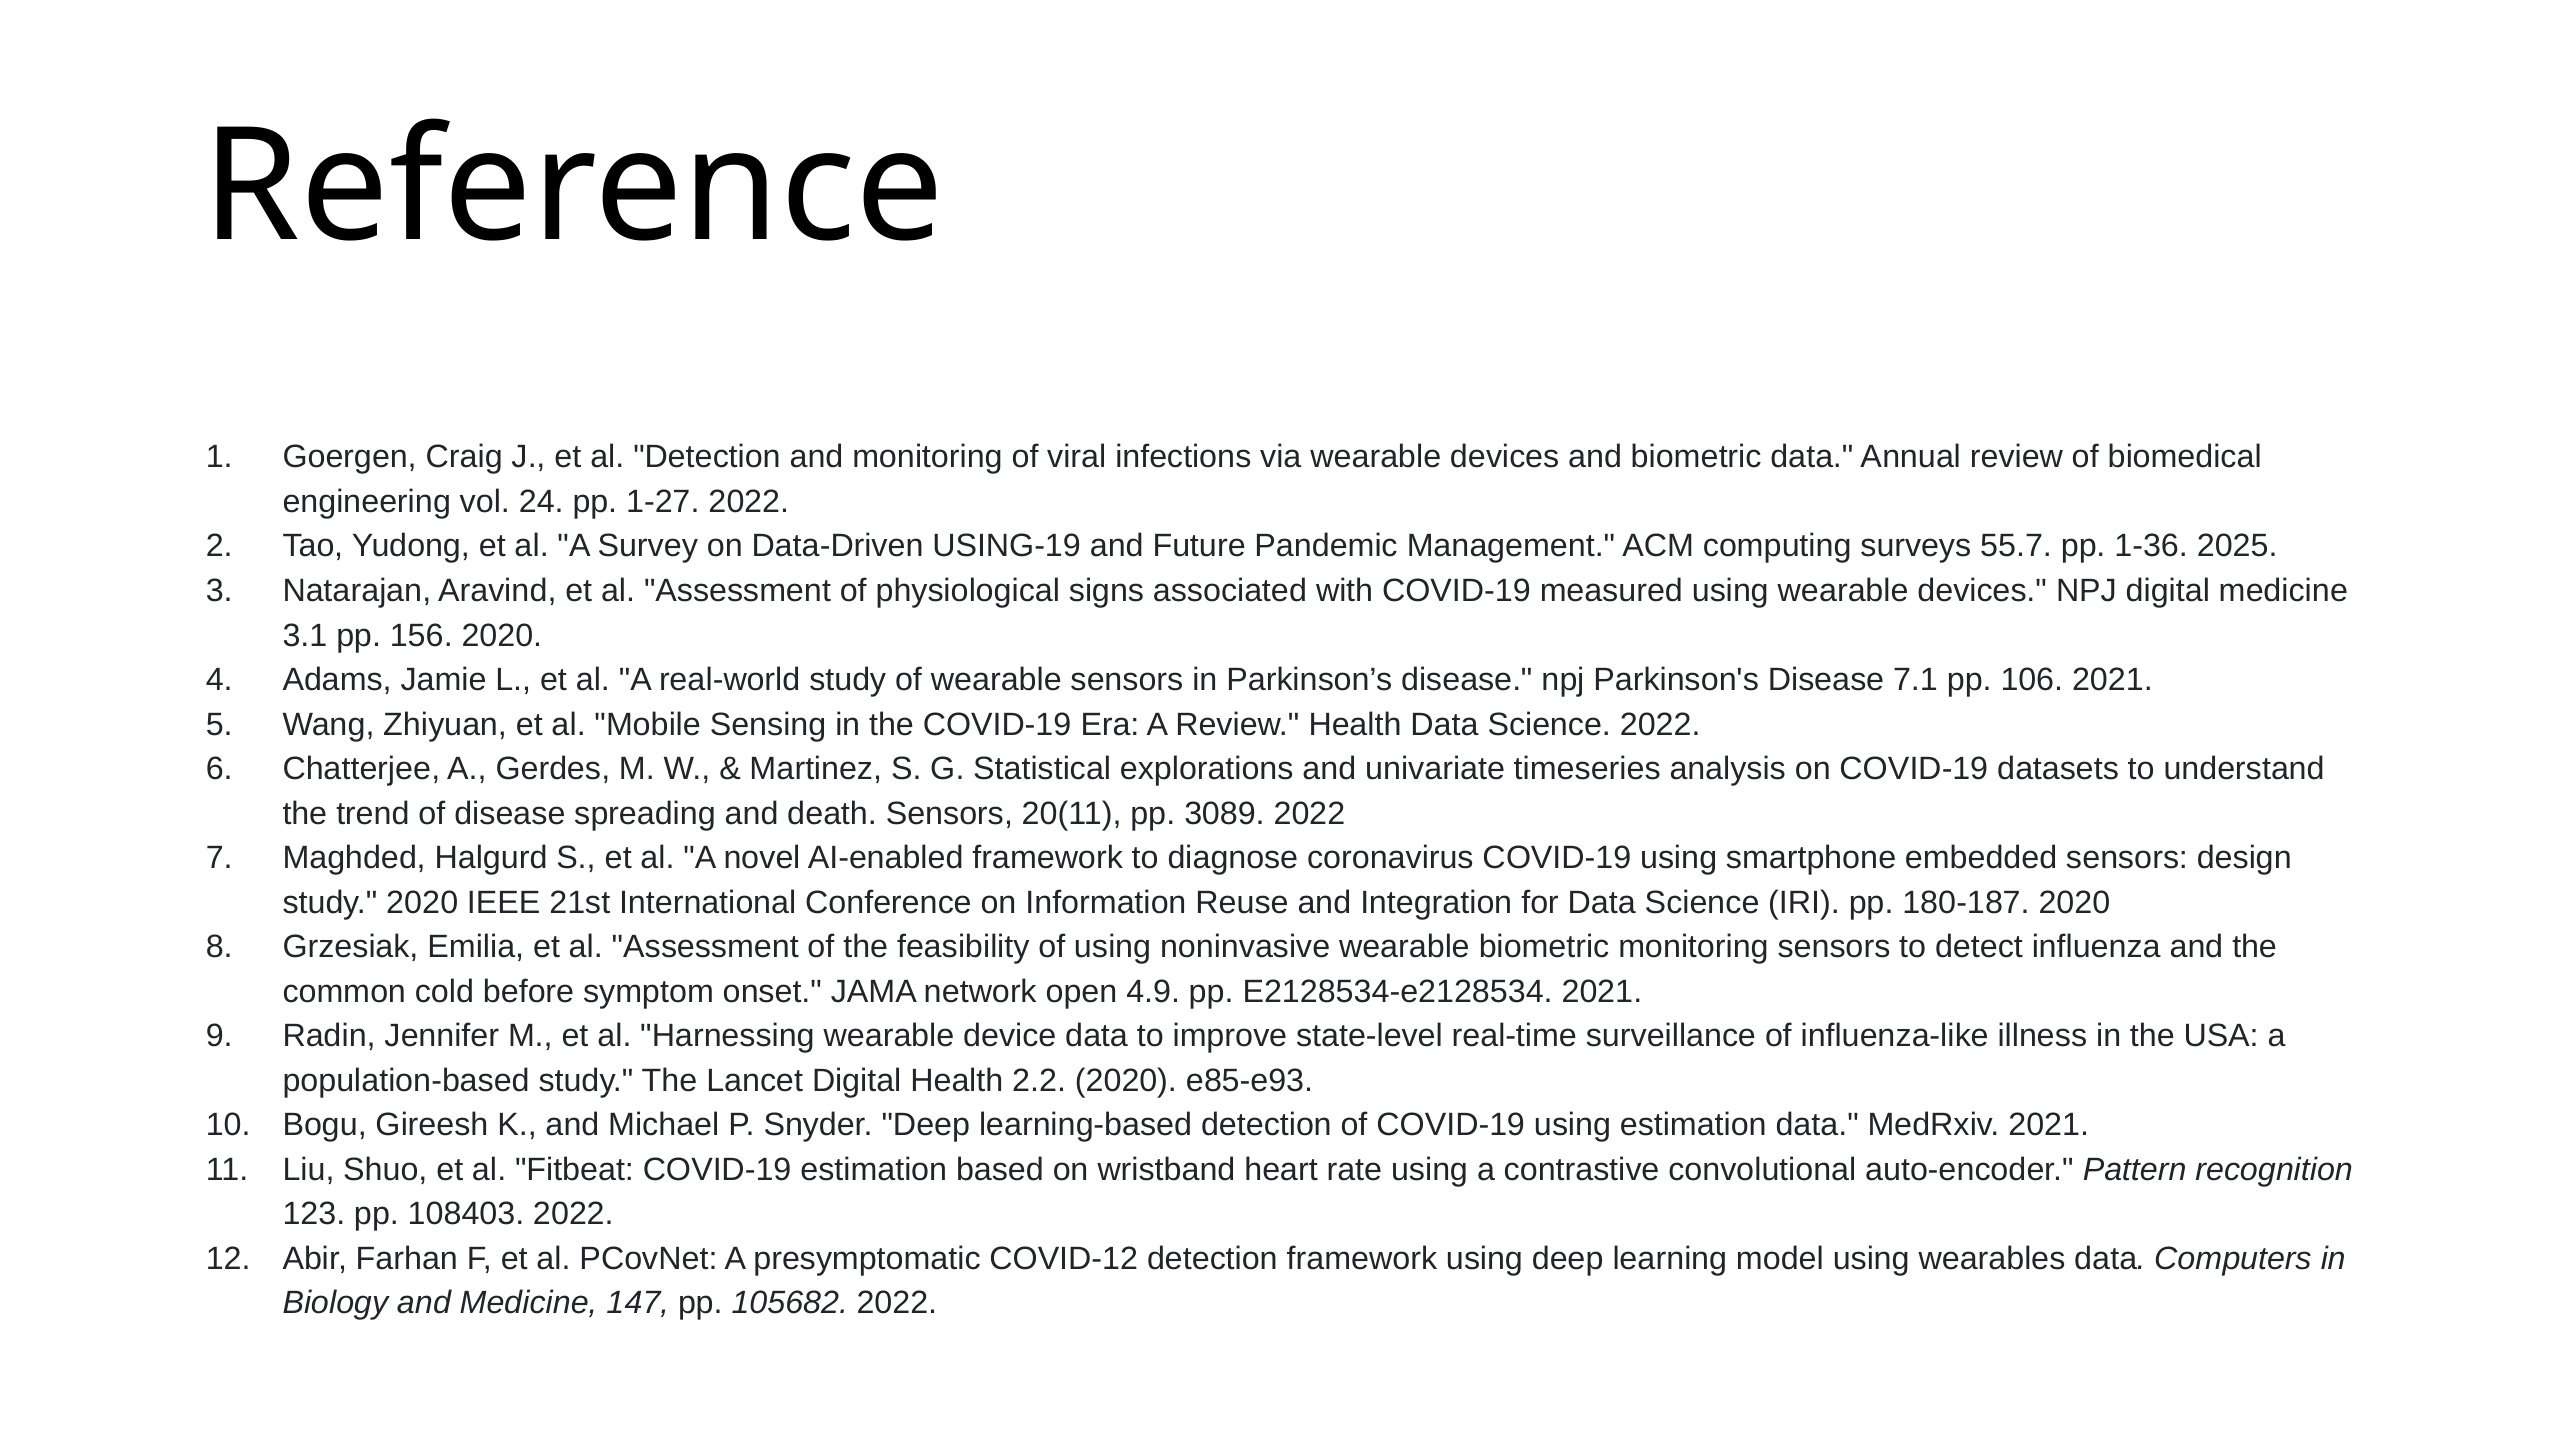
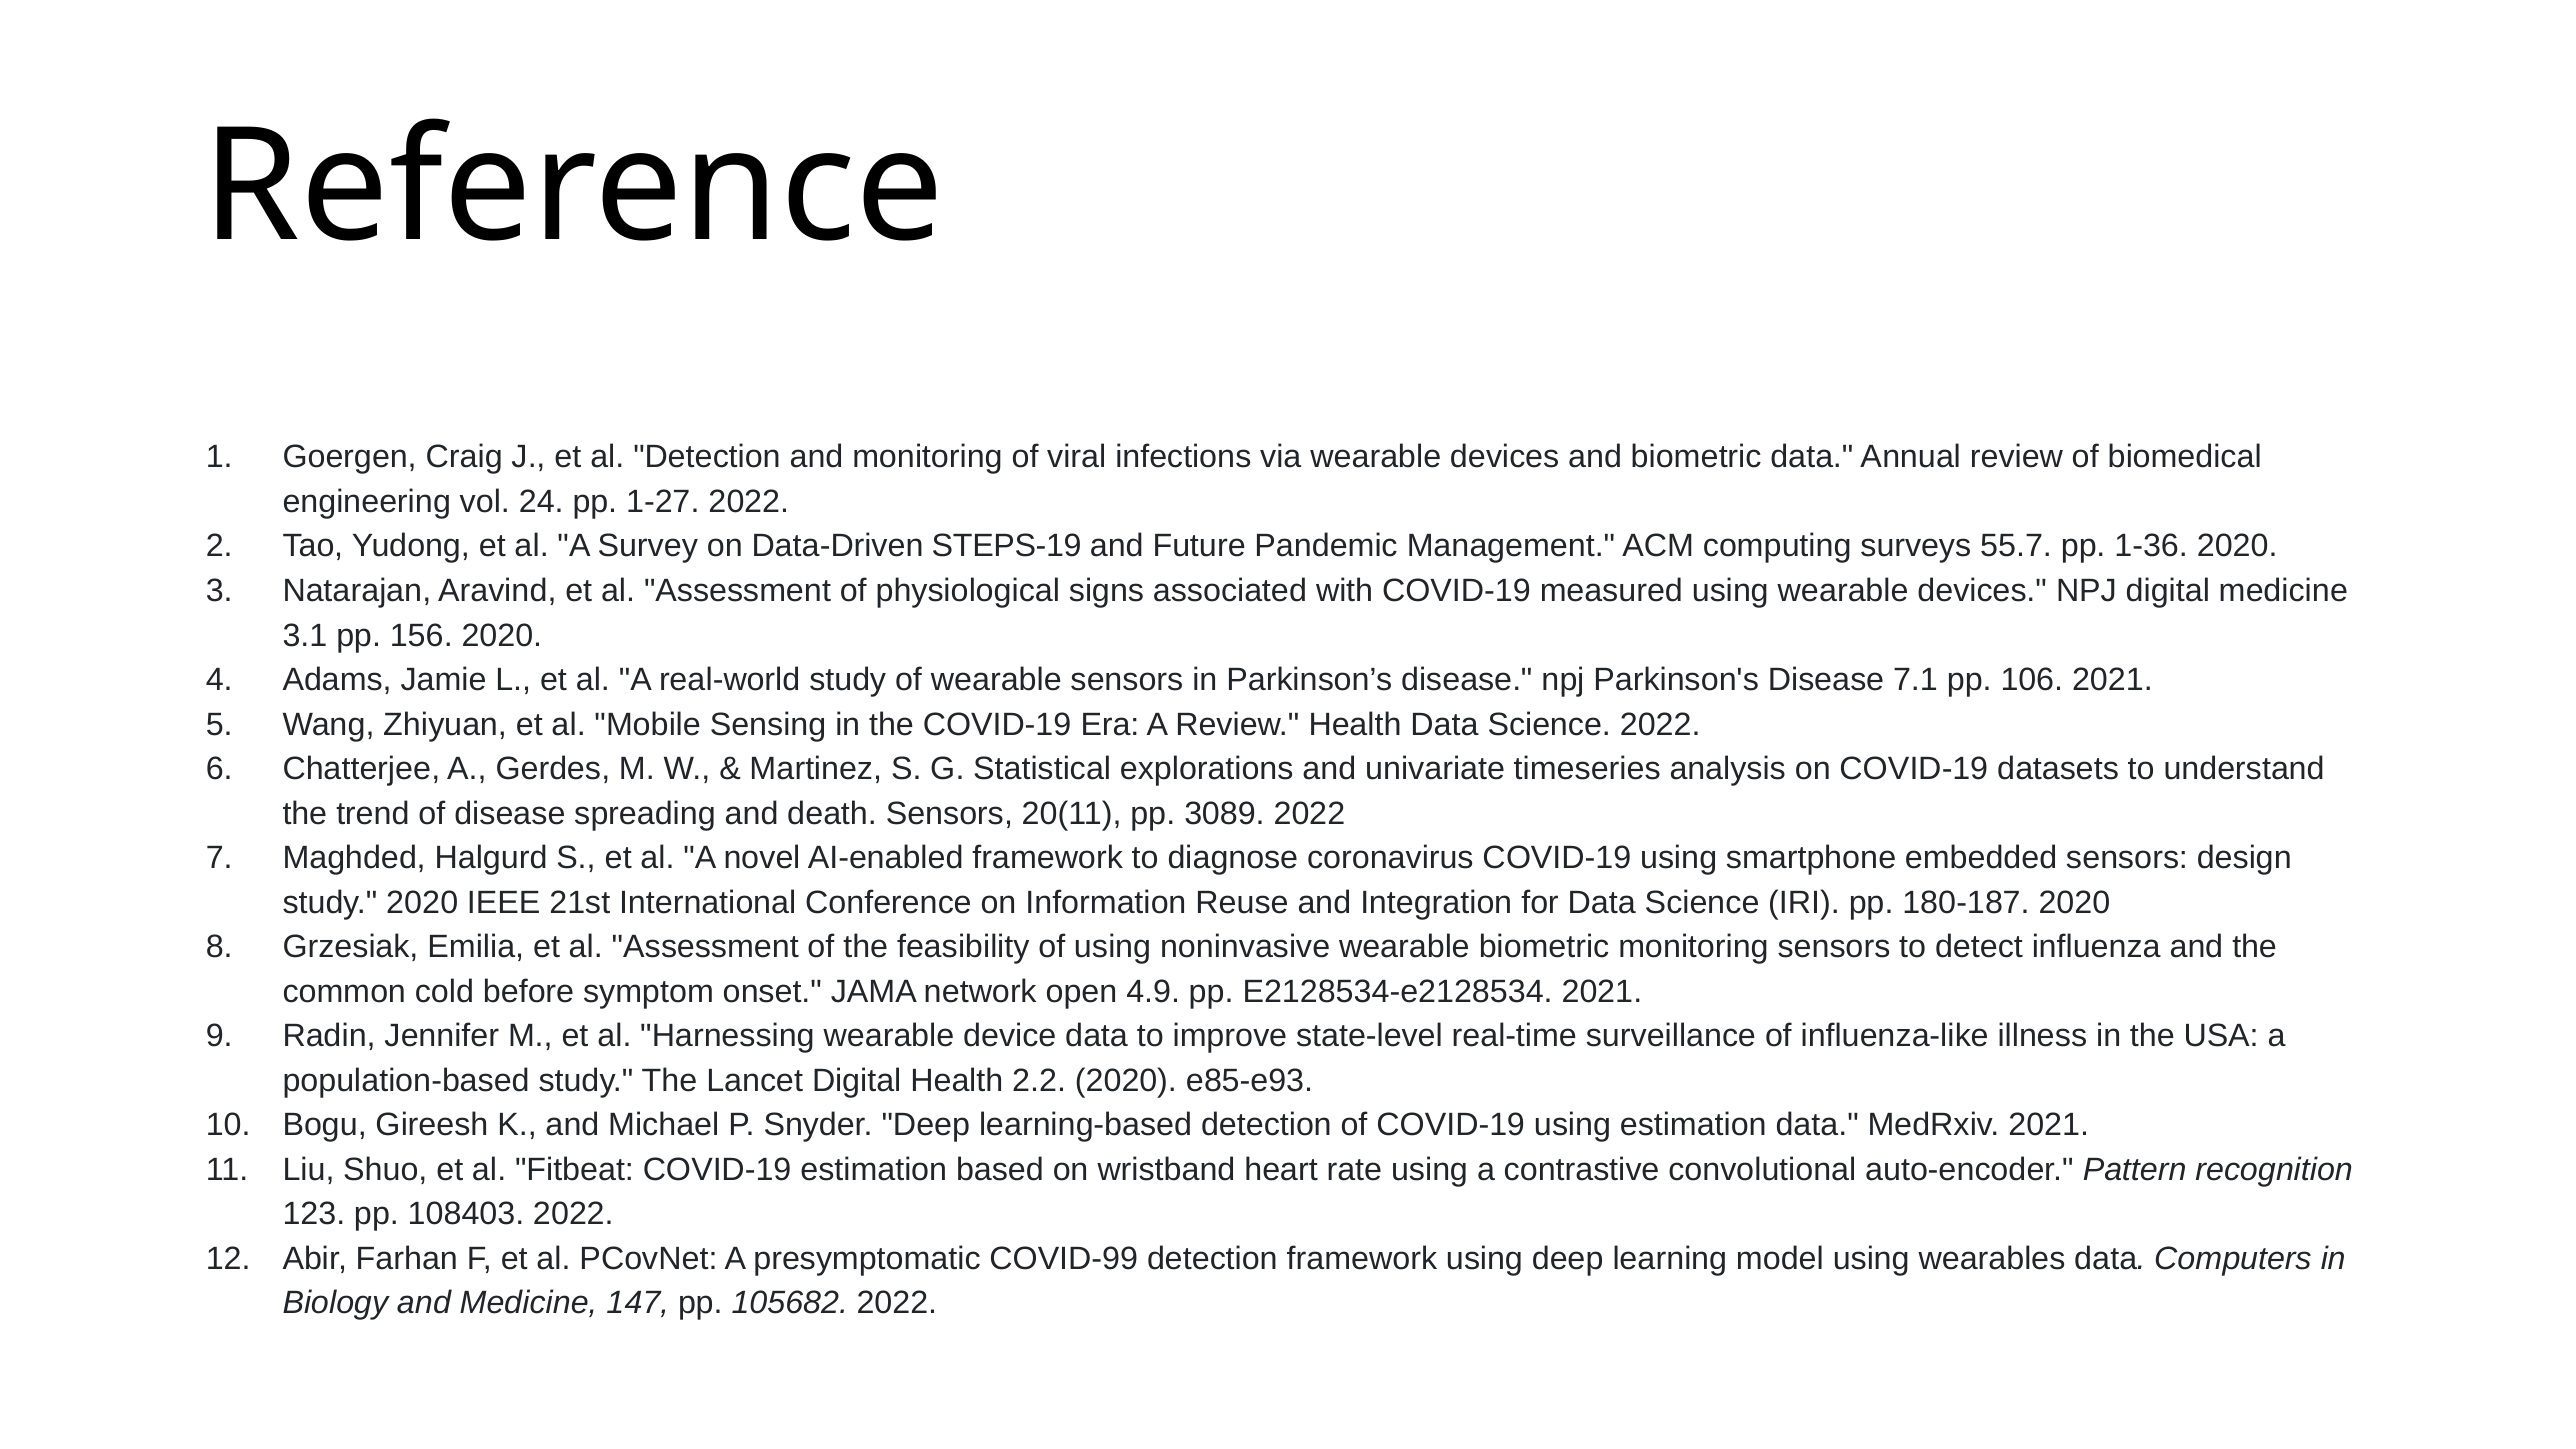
USING-19: USING-19 -> STEPS-19
1-36 2025: 2025 -> 2020
COVID-12: COVID-12 -> COVID-99
